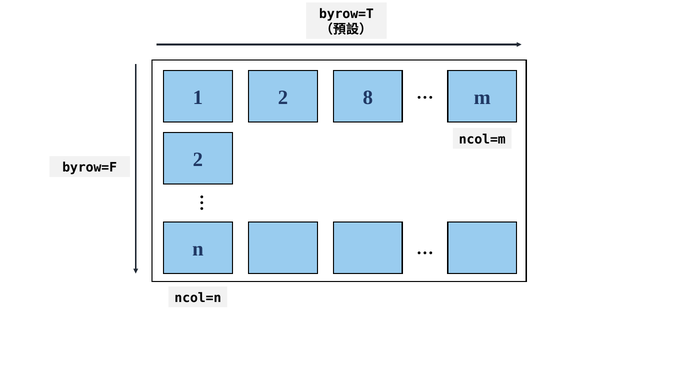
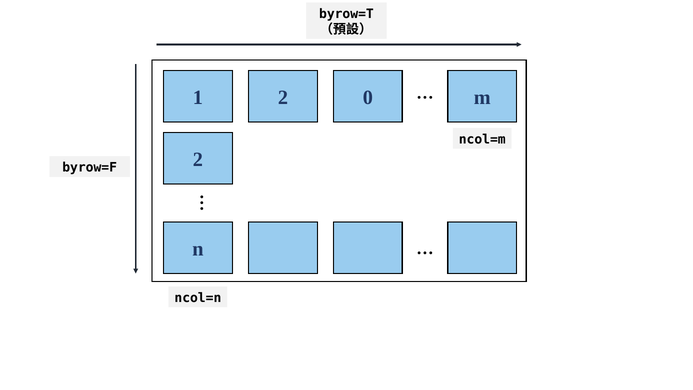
8: 8 -> 0
